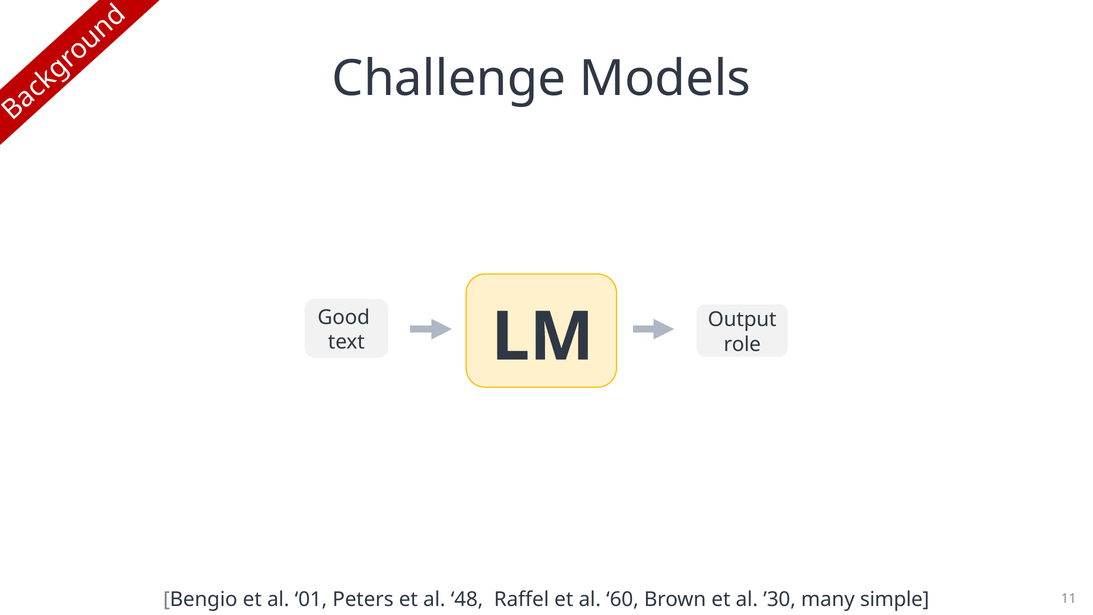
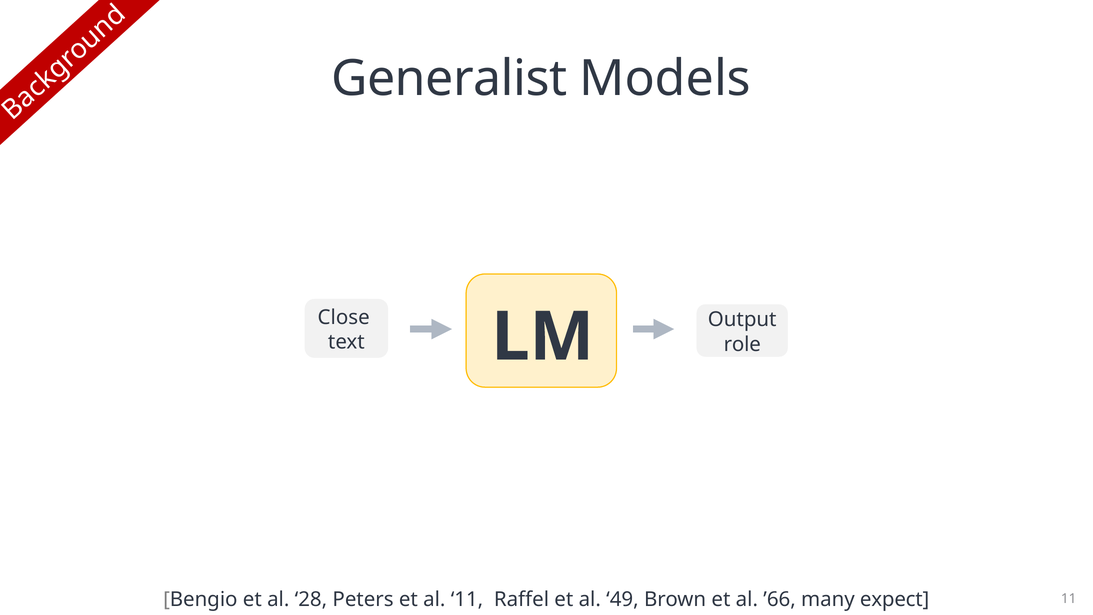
Challenge: Challenge -> Generalist
Good: Good -> Close
01: 01 -> 28
al 48: 48 -> 11
60: 60 -> 49
’30: ’30 -> ’66
simple: simple -> expect
